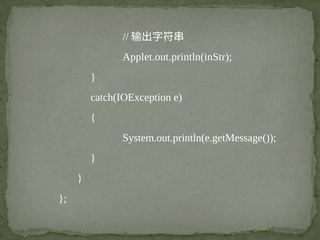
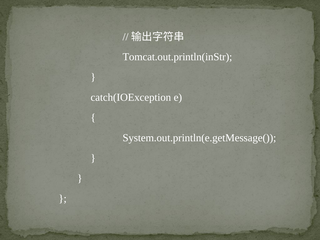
Applet.out.println(inStr: Applet.out.println(inStr -> Tomcat.out.println(inStr
